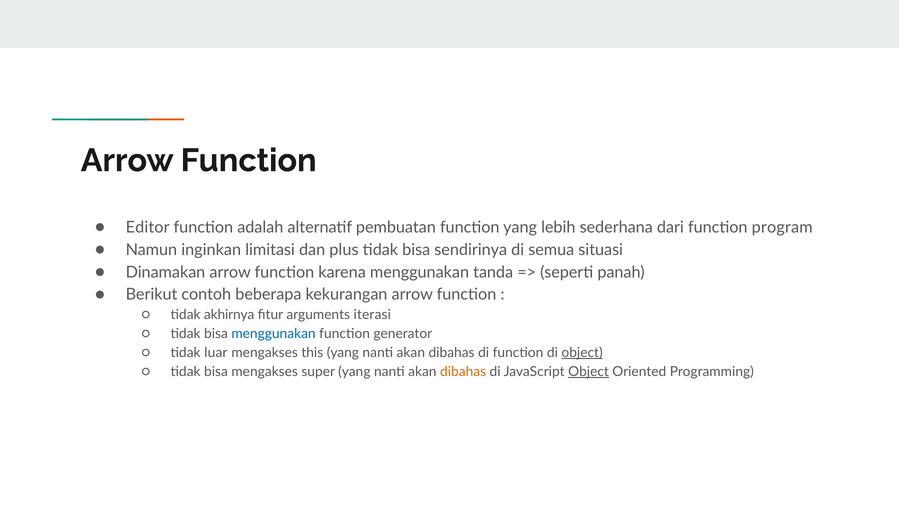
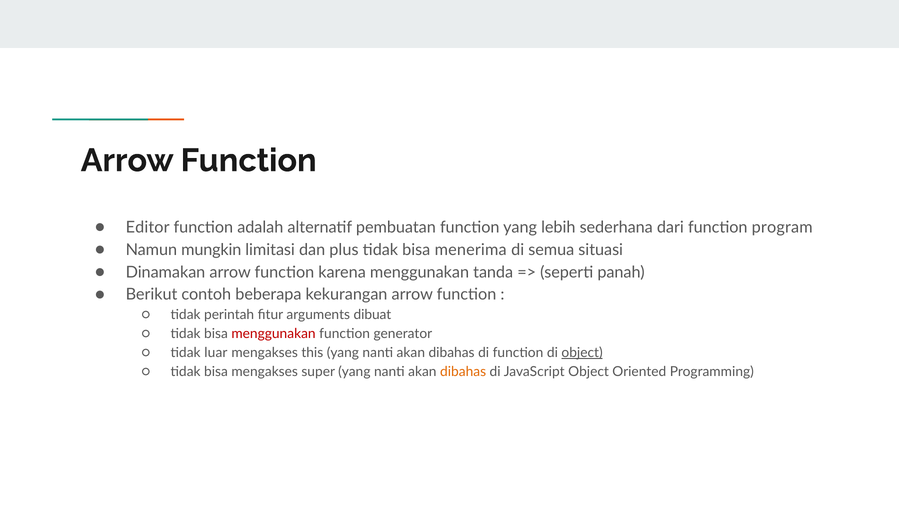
inginkan: inginkan -> mungkin
sendirinya: sendirinya -> menerima
akhirnya: akhirnya -> perintah
iterasi: iterasi -> dibuat
menggunakan at (274, 334) colour: blue -> red
Object at (589, 371) underline: present -> none
